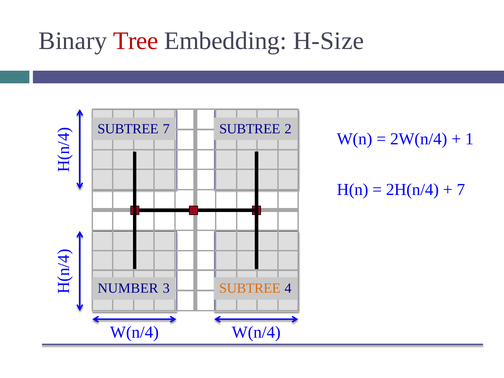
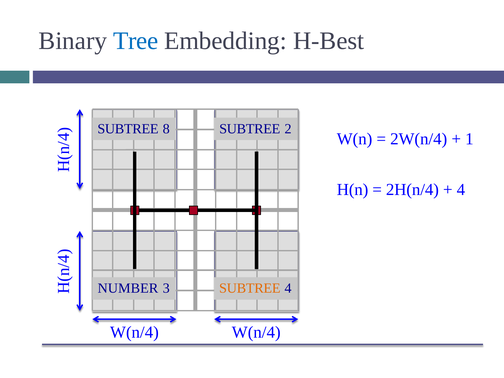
Tree colour: red -> blue
H-Size: H-Size -> H-Best
SUBTREE 7: 7 -> 8
7 at (461, 189): 7 -> 4
